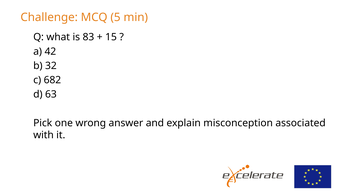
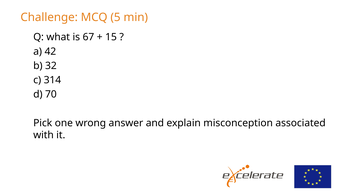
83: 83 -> 67
682: 682 -> 314
63: 63 -> 70
